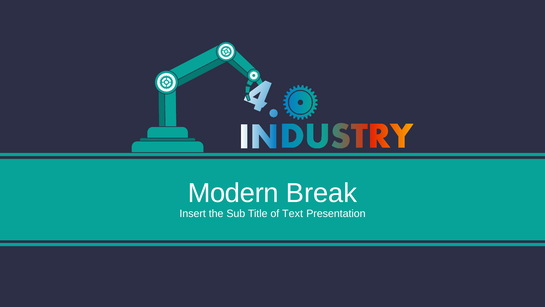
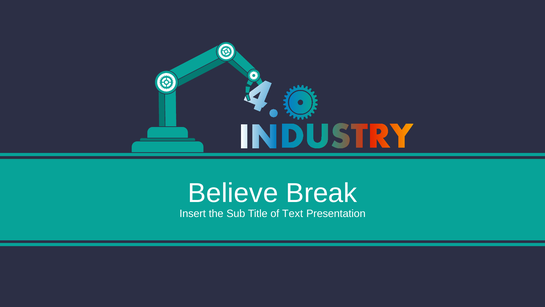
Modern: Modern -> Believe
